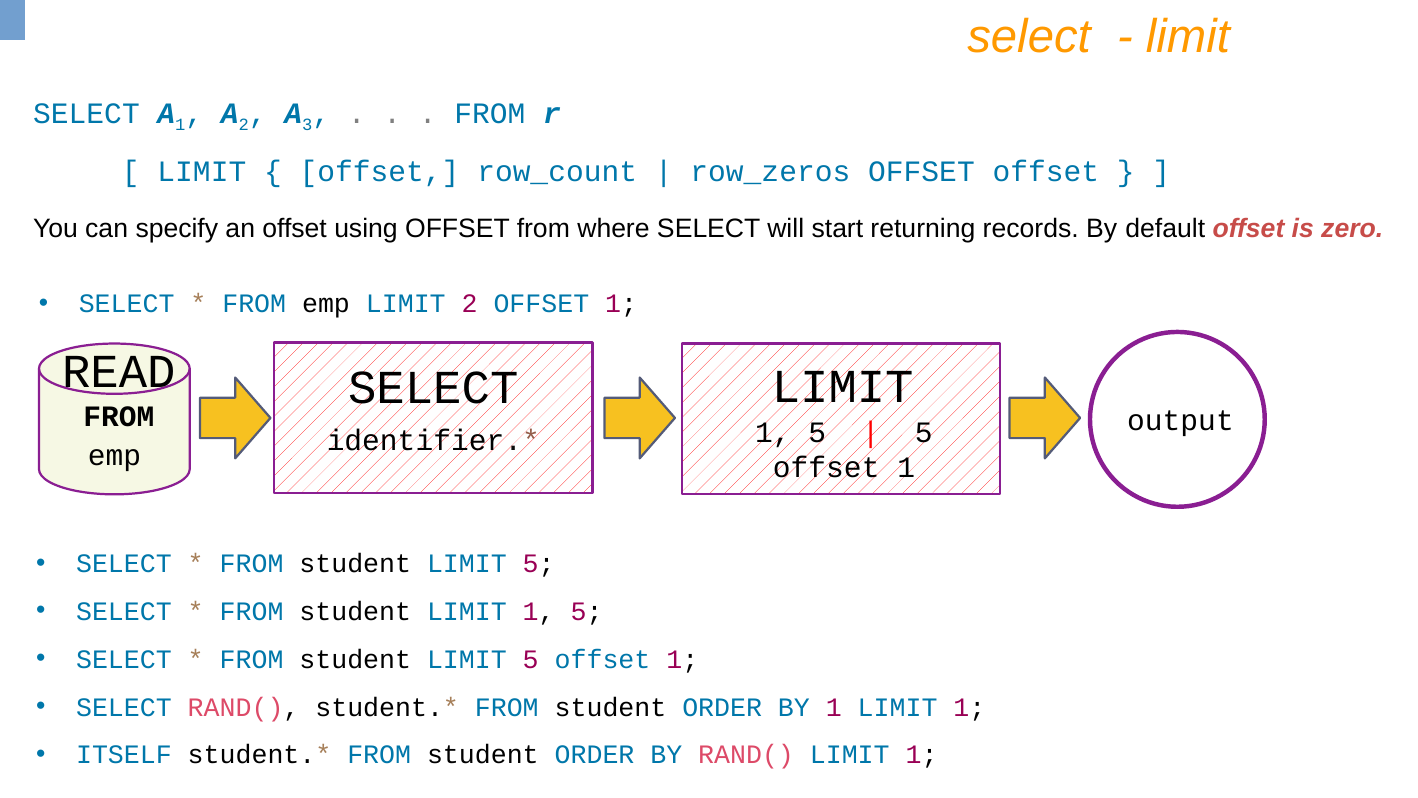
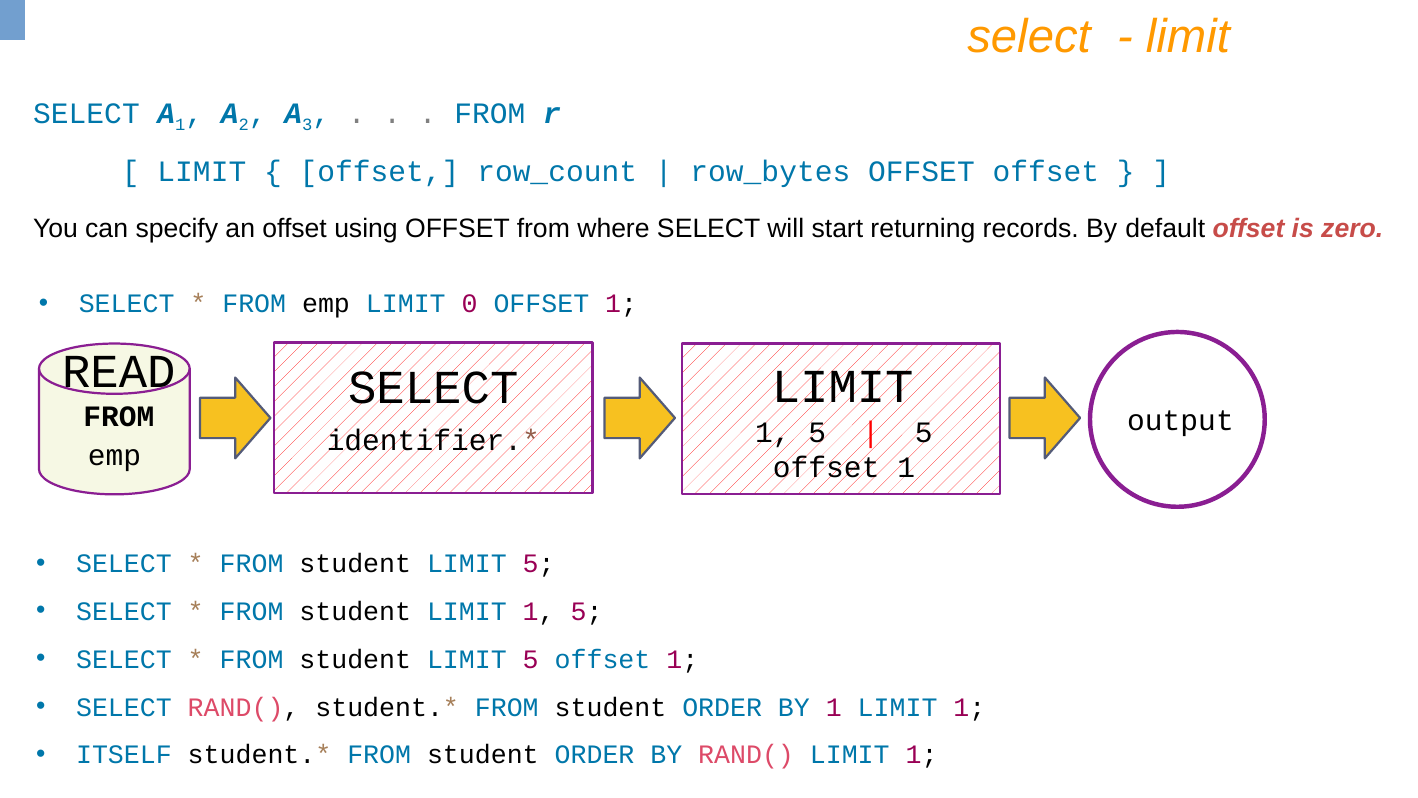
row_zeros: row_zeros -> row_bytes
LIMIT 2: 2 -> 0
